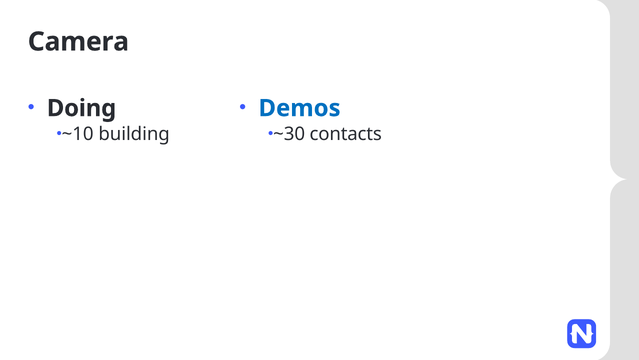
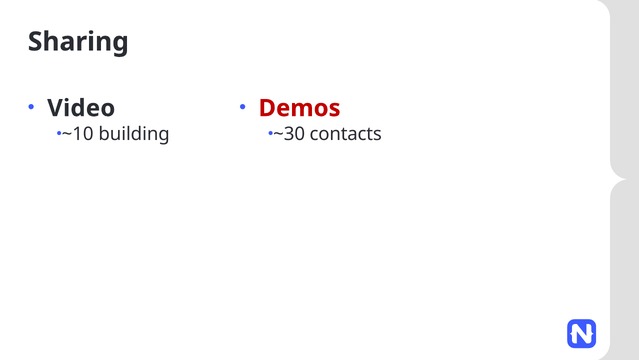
Camera: Camera -> Sharing
Doing: Doing -> Video
Demos colour: blue -> red
